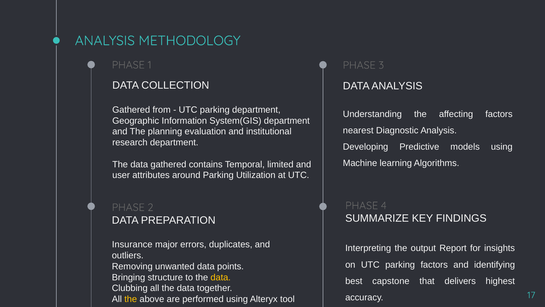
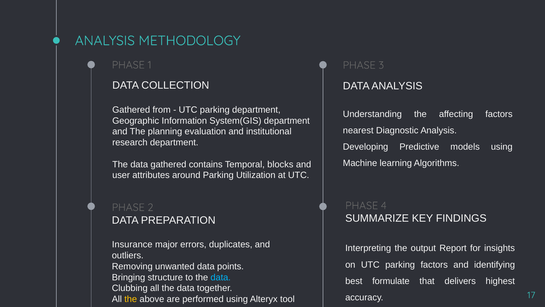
limited: limited -> blocks
data at (221, 277) colour: yellow -> light blue
capstone: capstone -> formulate
